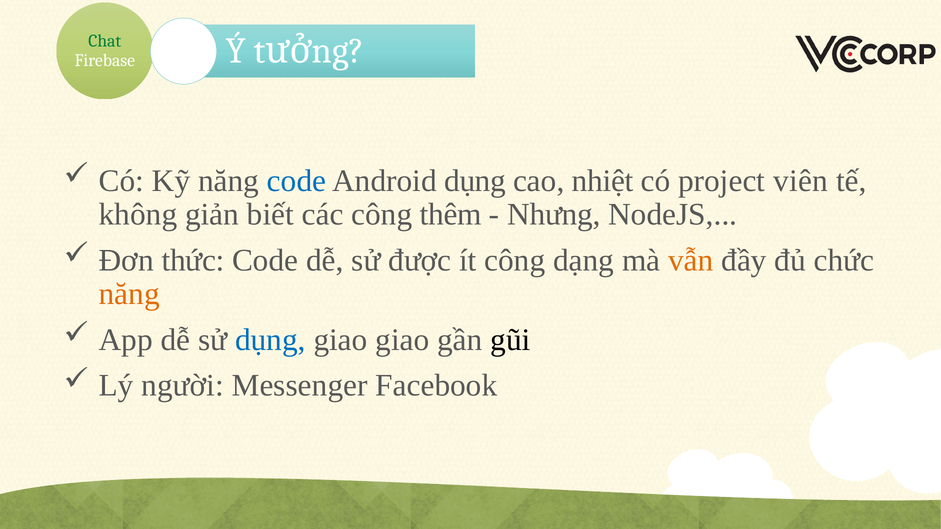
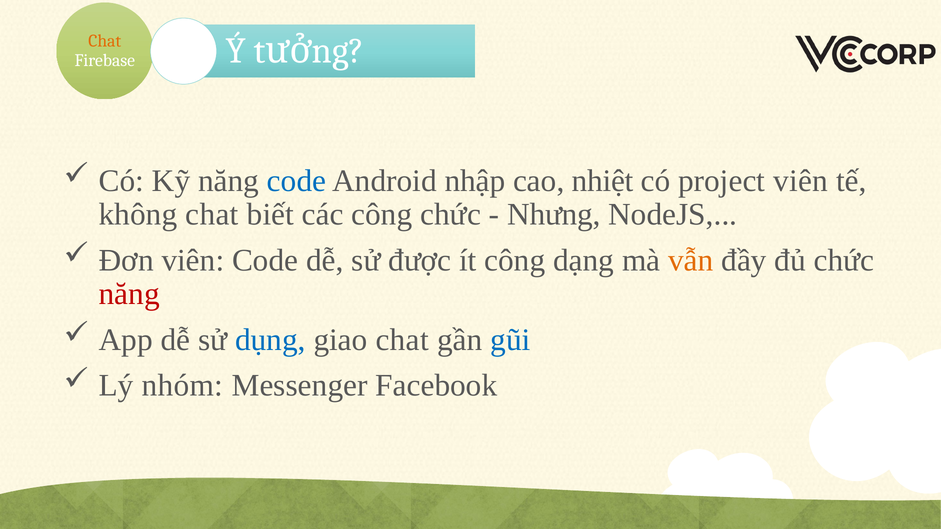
Chat at (105, 41) colour: green -> orange
Android dụng: dụng -> nhập
không giản: giản -> chat
công thêm: thêm -> chức
Đơn thức: thức -> viên
năng at (129, 294) colour: orange -> red
giao giao: giao -> chat
gũi colour: black -> blue
người: người -> nhóm
